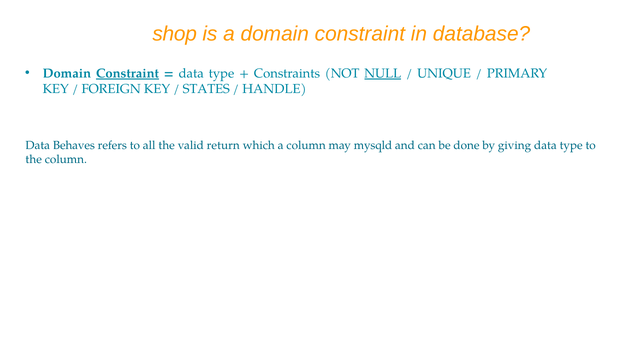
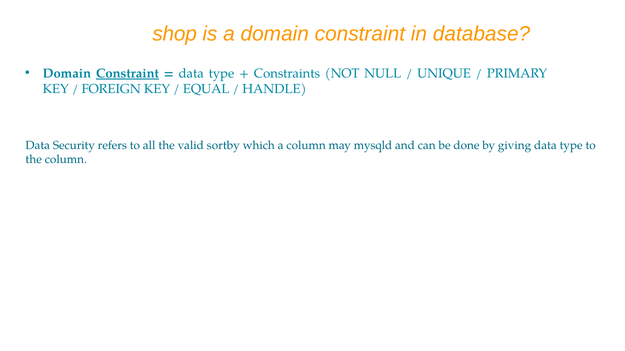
NULL underline: present -> none
STATES: STATES -> EQUAL
Behaves: Behaves -> Security
return: return -> sortby
